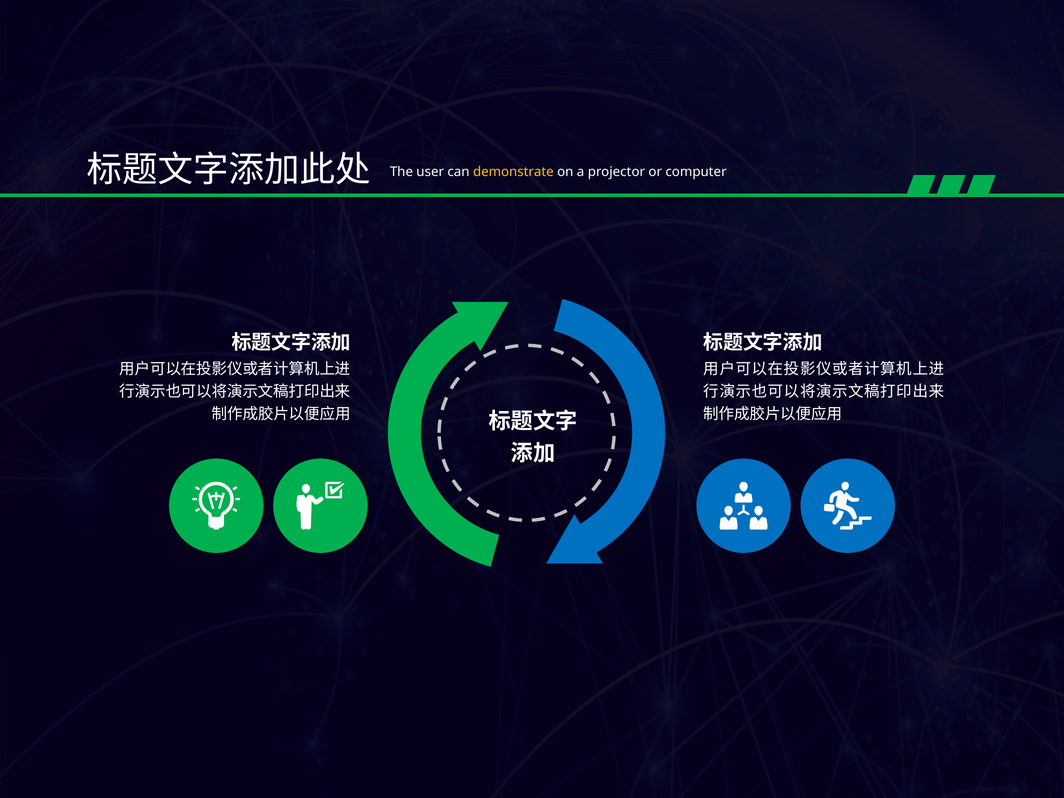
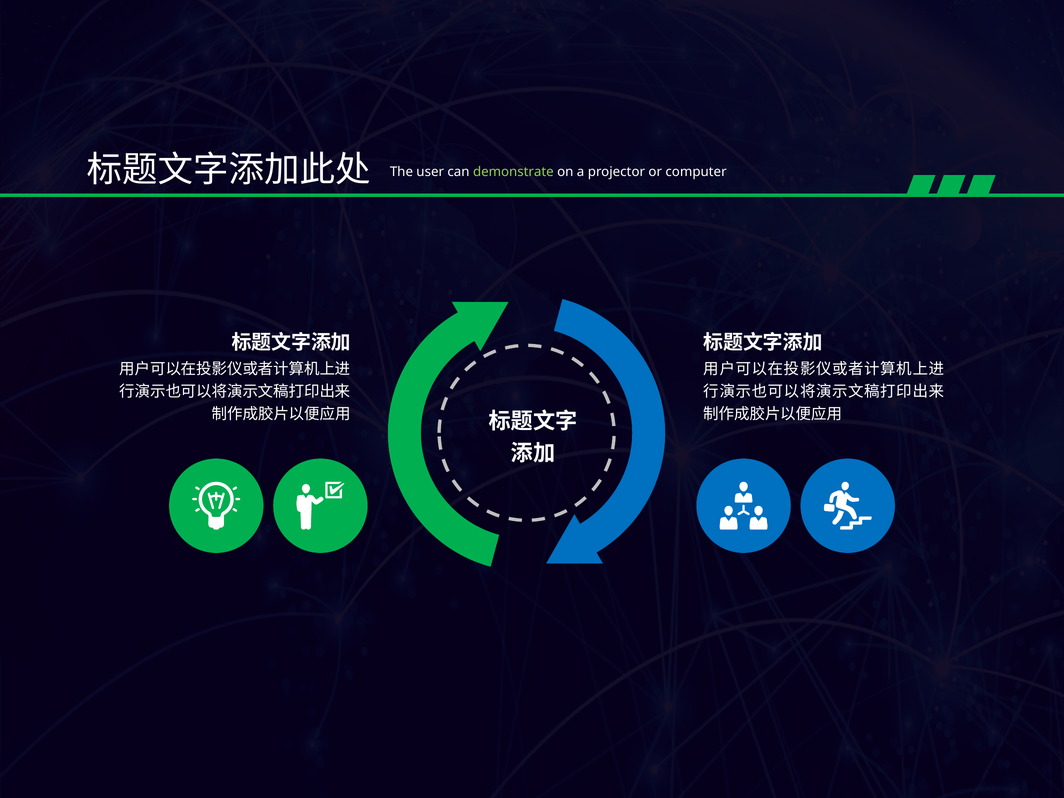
demonstrate colour: yellow -> light green
